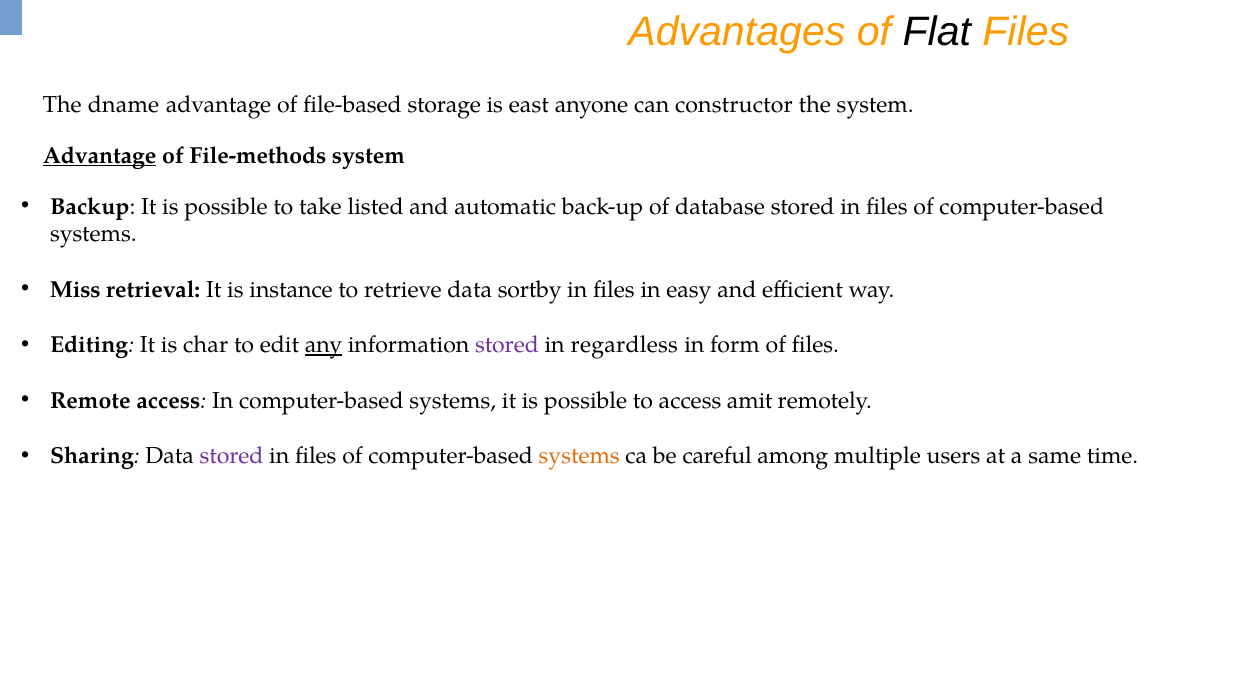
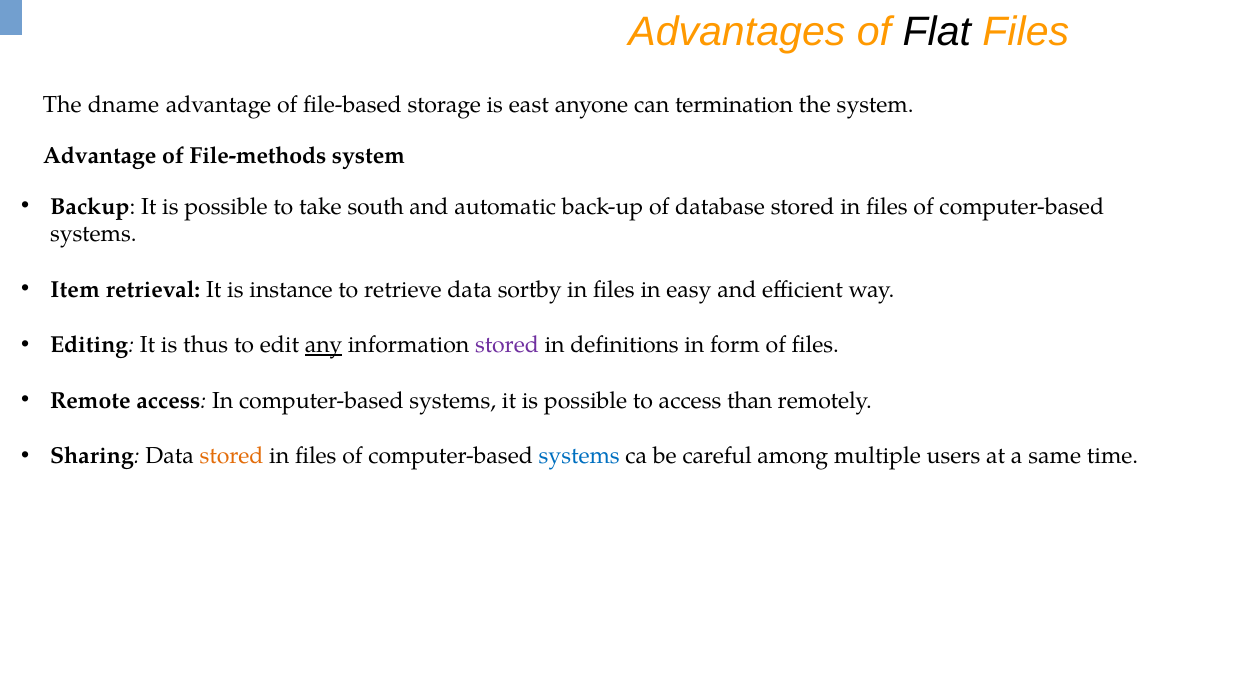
constructor: constructor -> termination
Advantage at (100, 156) underline: present -> none
listed: listed -> south
Miss: Miss -> Item
char: char -> thus
regardless: regardless -> definitions
amit: amit -> than
stored at (232, 456) colour: purple -> orange
systems at (579, 456) colour: orange -> blue
